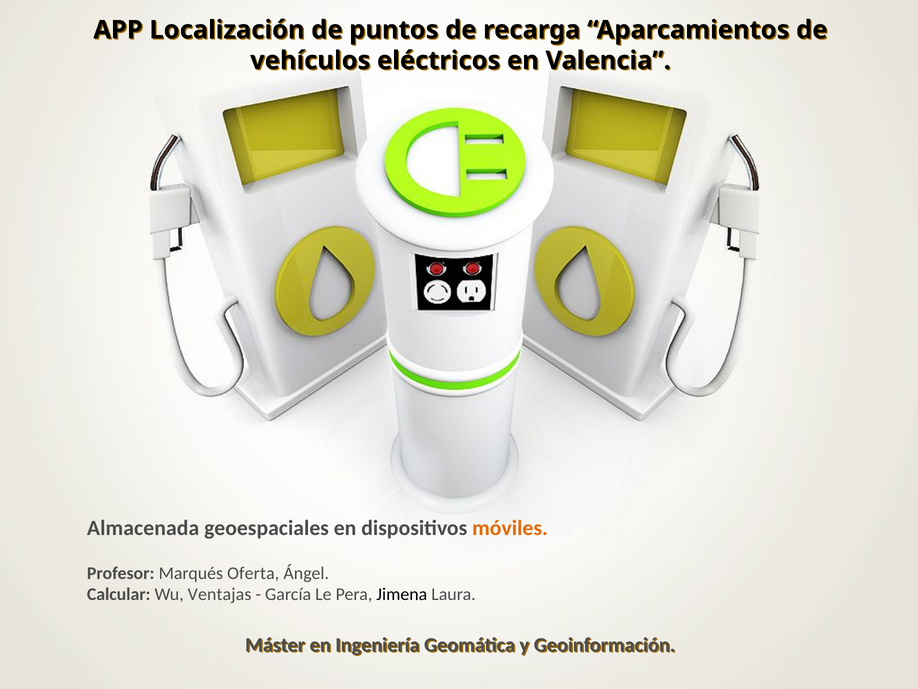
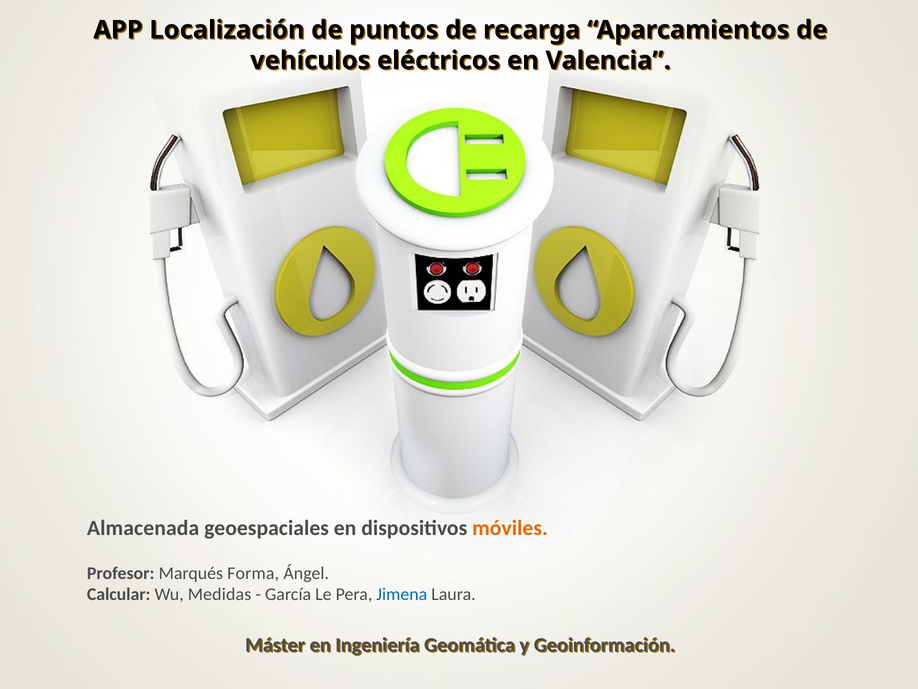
Oferta: Oferta -> Forma
Ventajas: Ventajas -> Medidas
Jimena colour: black -> blue
